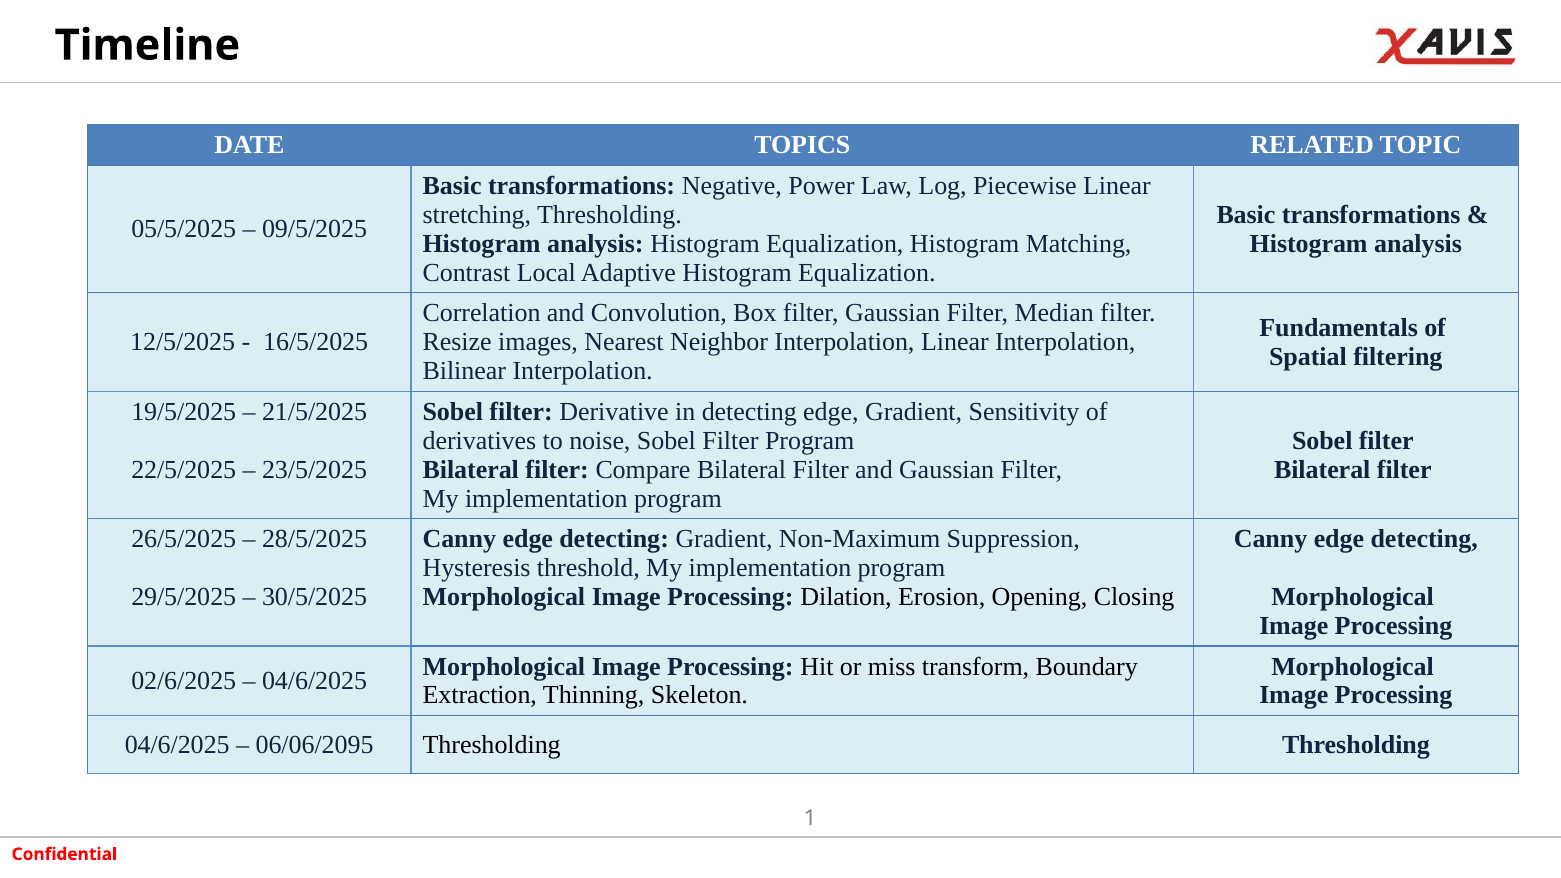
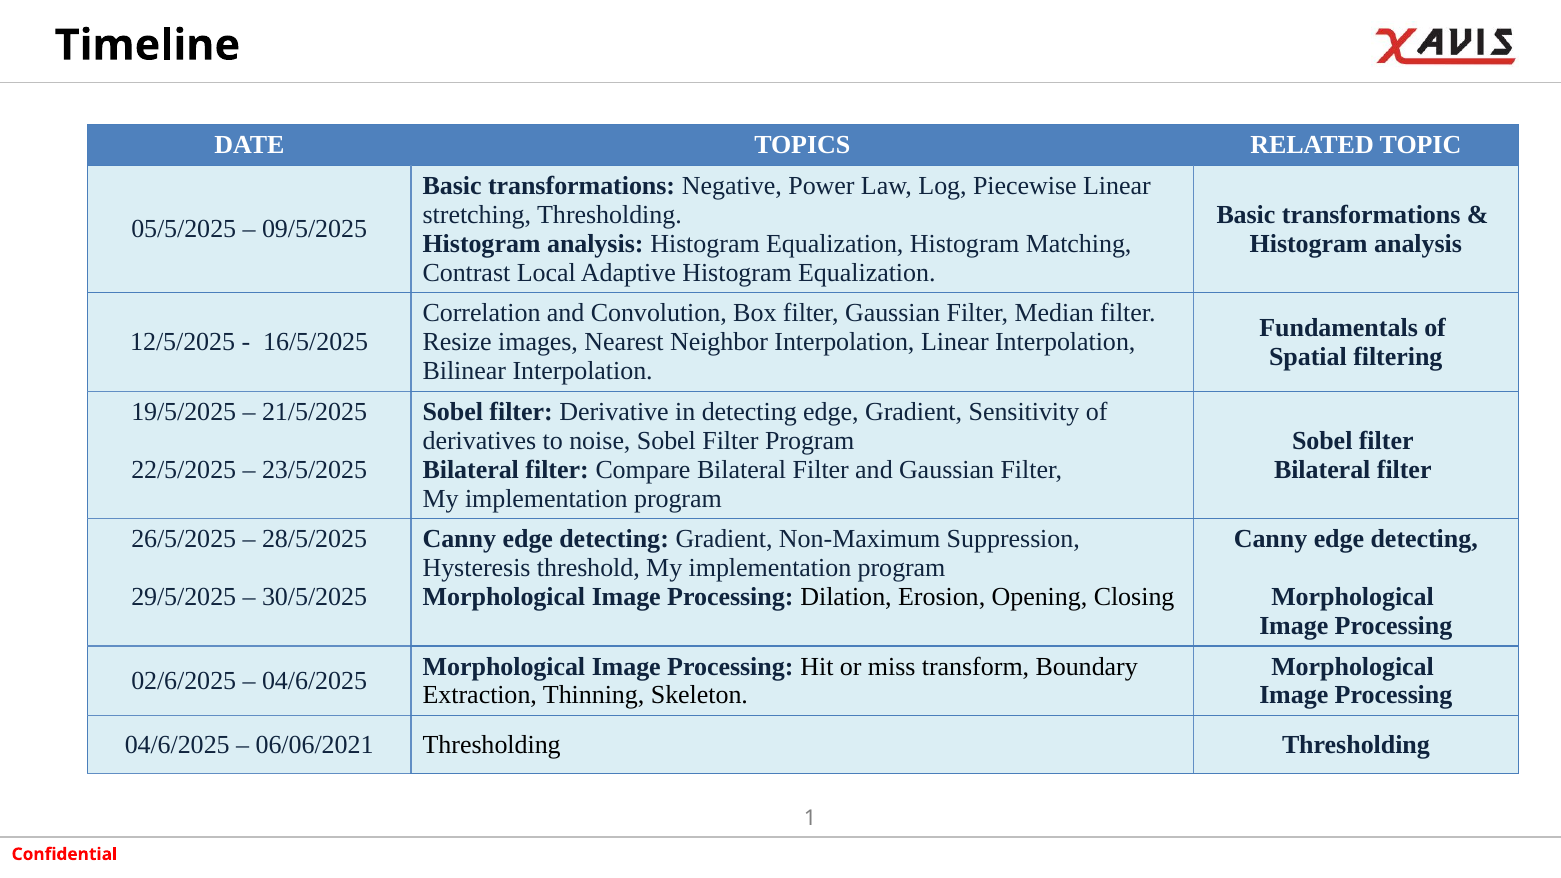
06/06/2095: 06/06/2095 -> 06/06/2021
